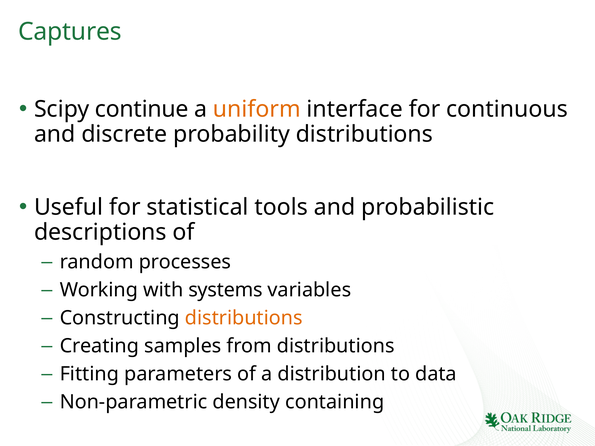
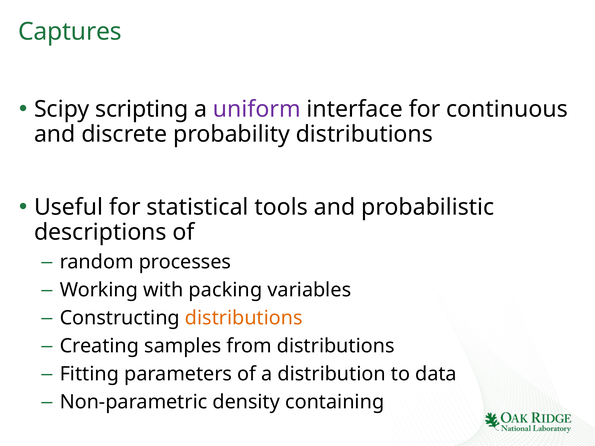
continue: continue -> scripting
uniform colour: orange -> purple
systems: systems -> packing
